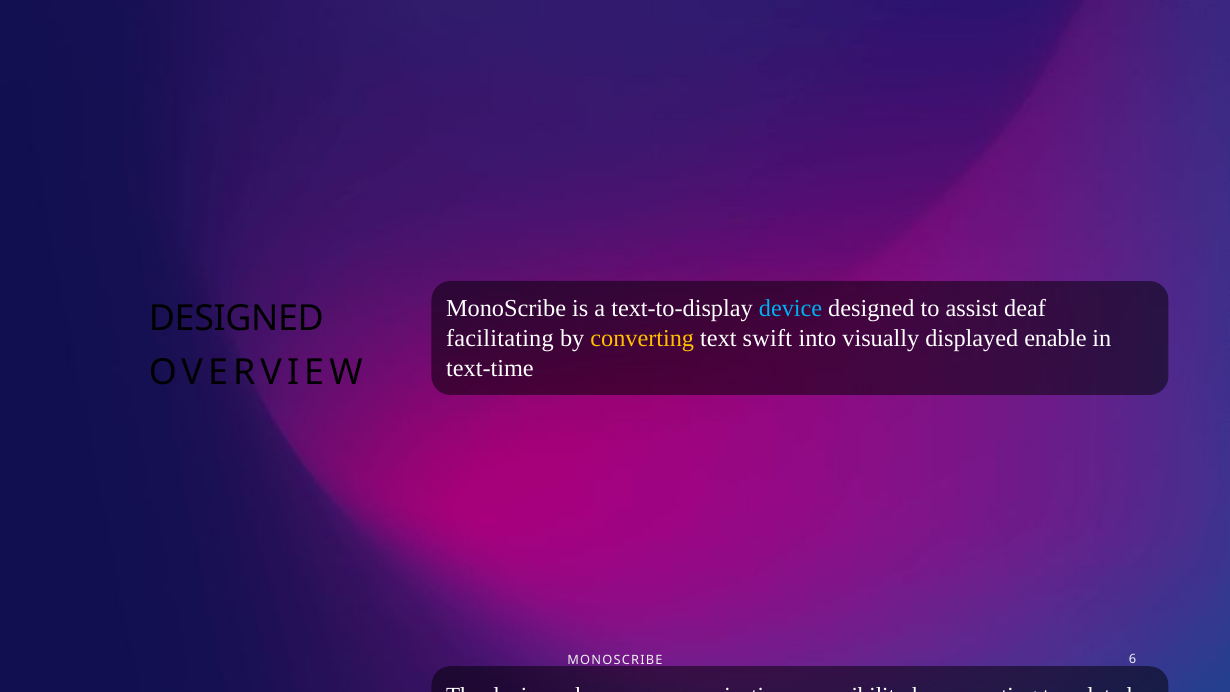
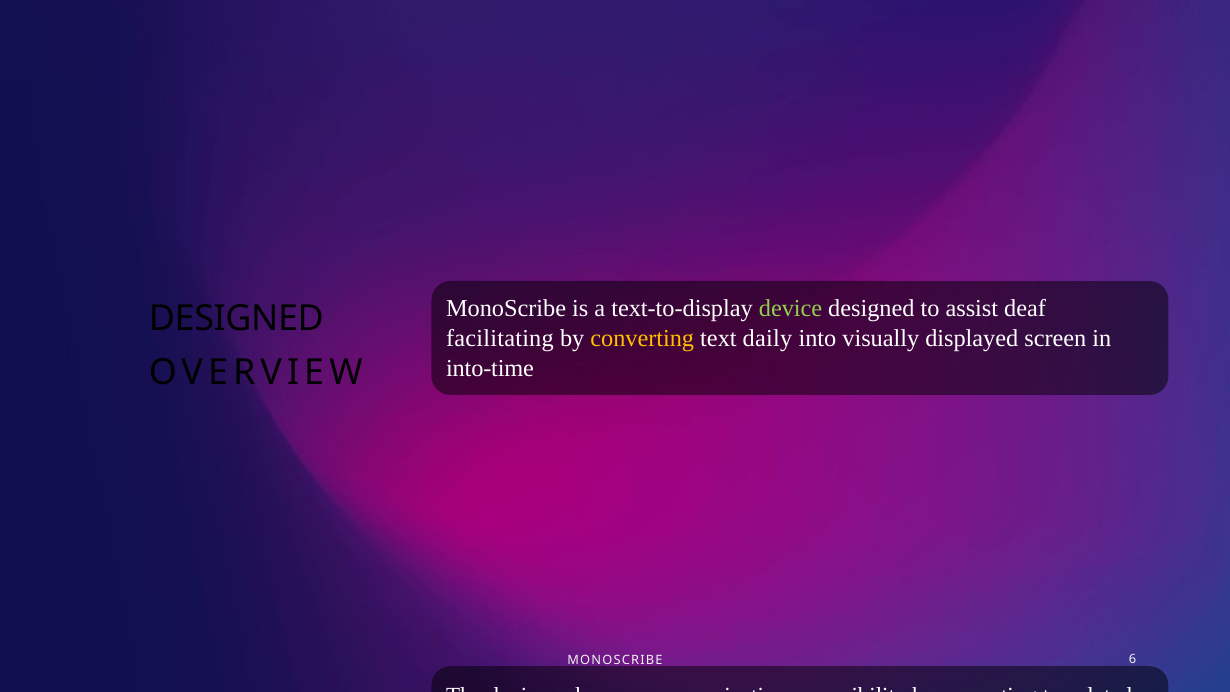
device at (791, 308) colour: light blue -> light green
swift: swift -> daily
displayed enable: enable -> screen
text-time: text-time -> into-time
